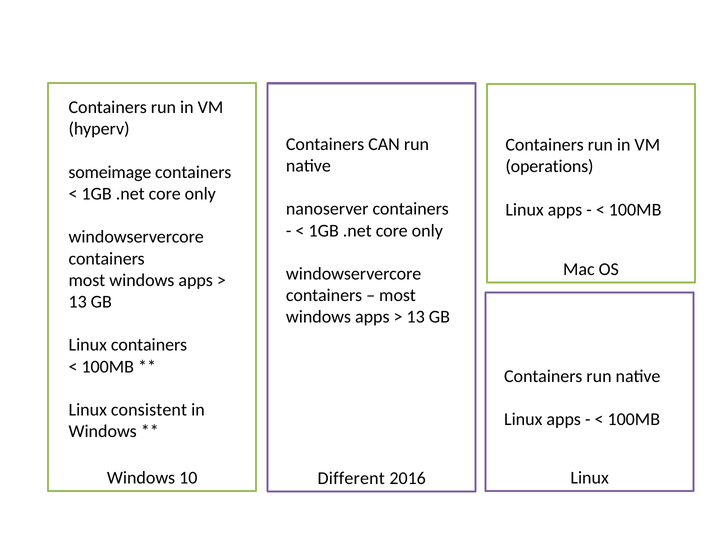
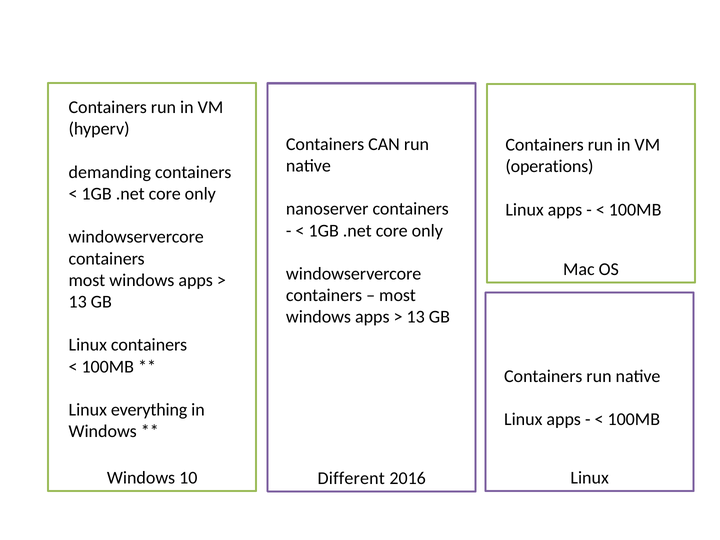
someimage: someimage -> demanding
consistent: consistent -> everything
